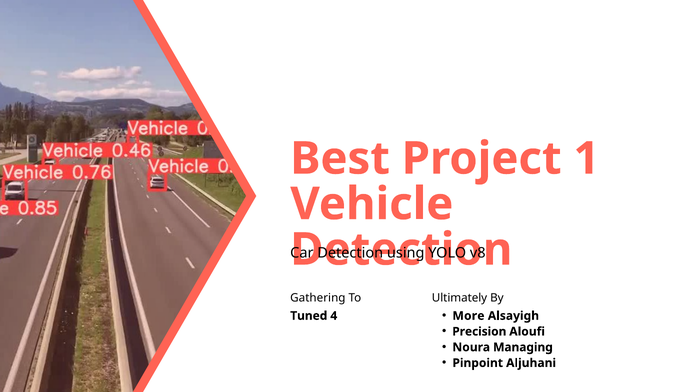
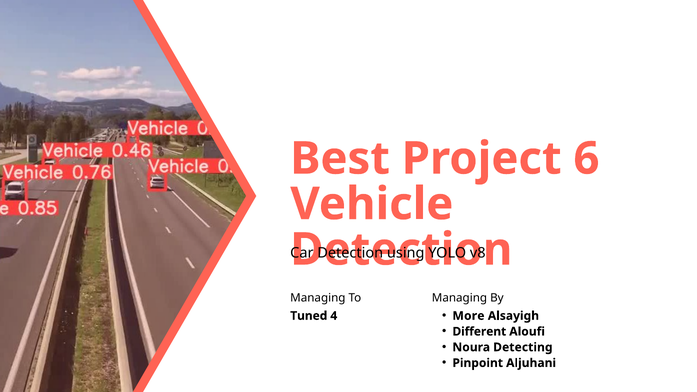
1: 1 -> 6
Gathering at (318, 298): Gathering -> Managing
Ultimately at (460, 298): Ultimately -> Managing
Precision: Precision -> Different
Managing: Managing -> Detecting
